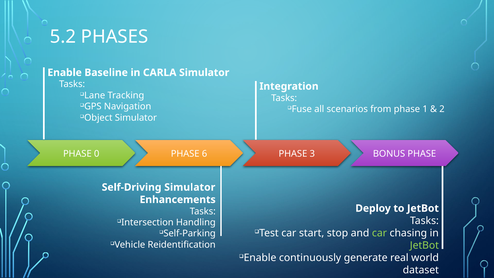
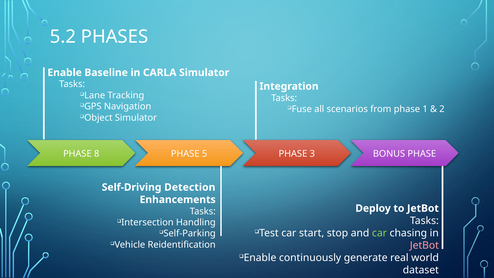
0: 0 -> 8
6: 6 -> 5
Self-Driving Simulator: Simulator -> Detection
JetBot at (424, 245) colour: light green -> pink
